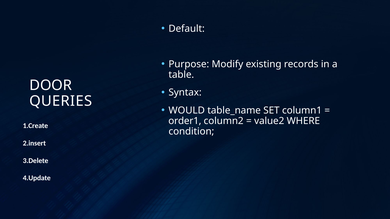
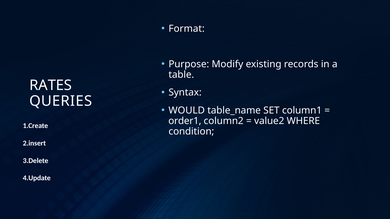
Default: Default -> Format
DOOR: DOOR -> RATES
